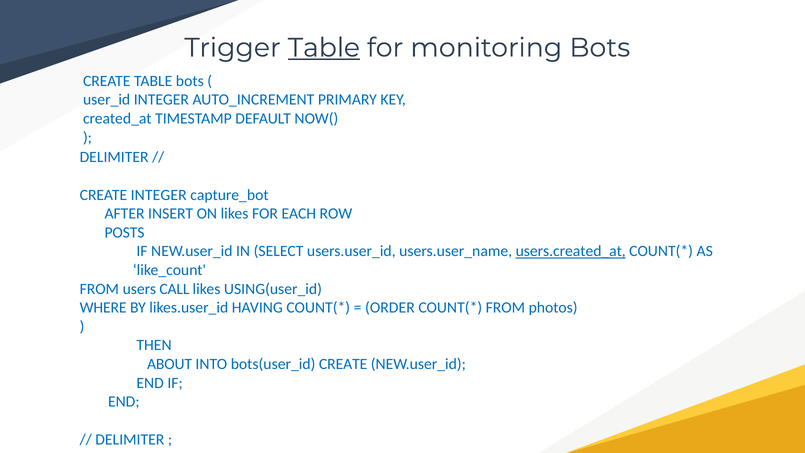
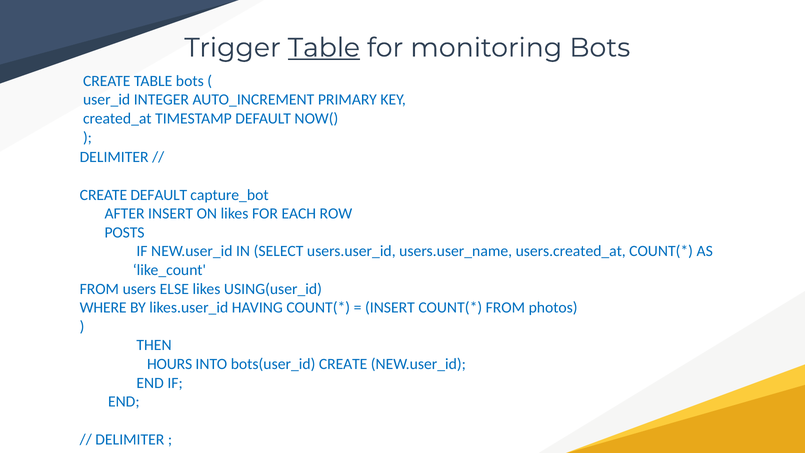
CREATE INTEGER: INTEGER -> DEFAULT
users.created_at underline: present -> none
CALL: CALL -> ELSE
ORDER at (390, 308): ORDER -> INSERT
ABOUT: ABOUT -> HOURS
